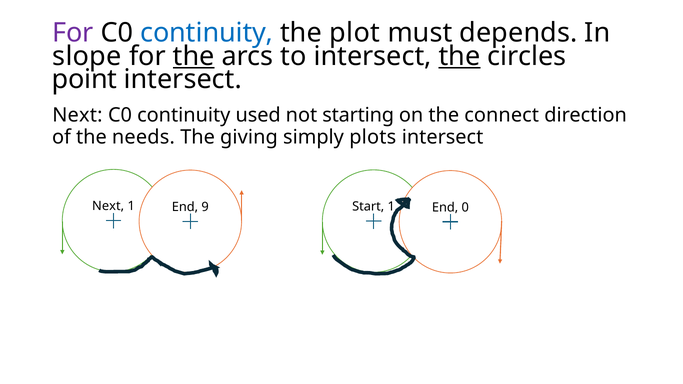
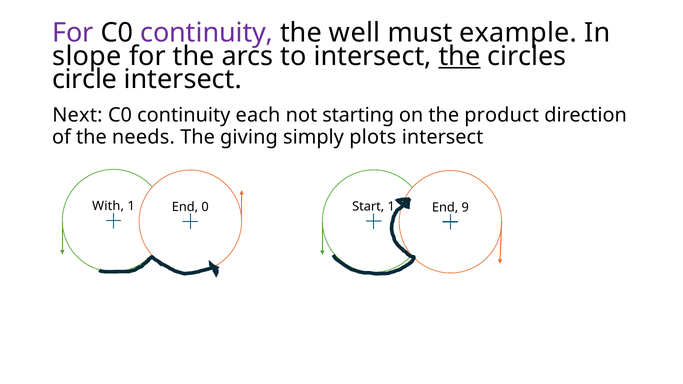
continuity at (207, 33) colour: blue -> purple
plot: plot -> well
depends: depends -> example
the at (194, 56) underline: present -> none
point: point -> circle
used: used -> each
connect: connect -> product
Next at (108, 206): Next -> With
9: 9 -> 0
0: 0 -> 9
